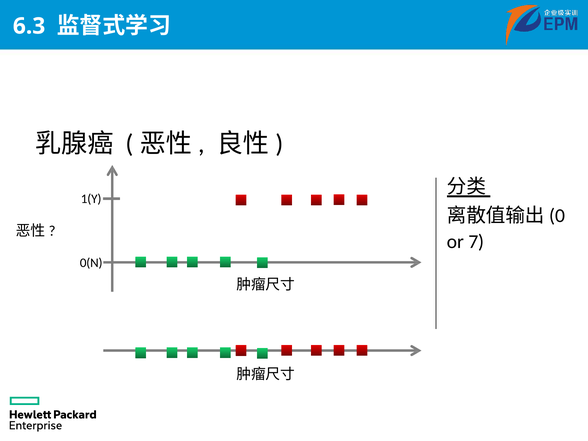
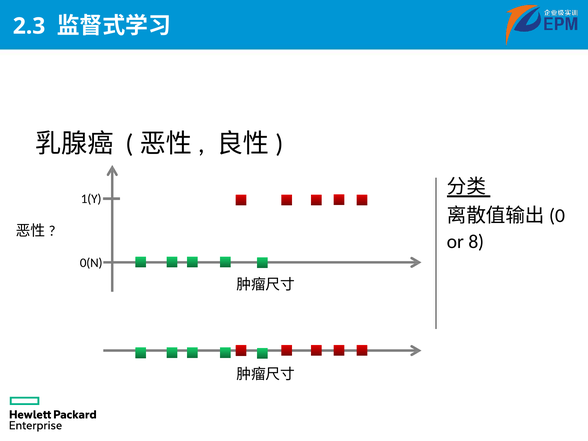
6.3: 6.3 -> 2.3
7: 7 -> 8
